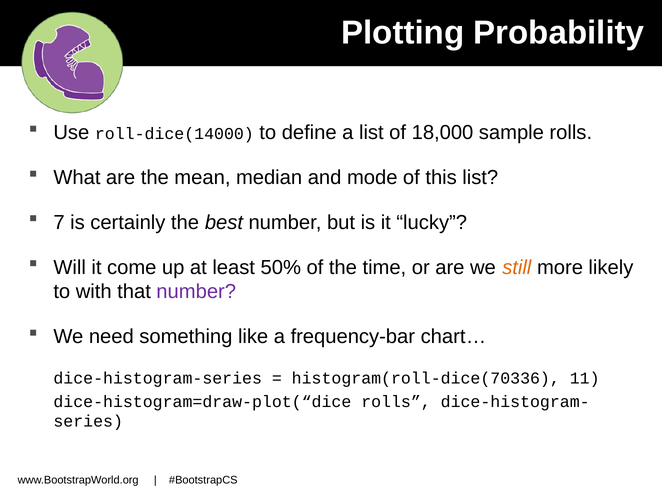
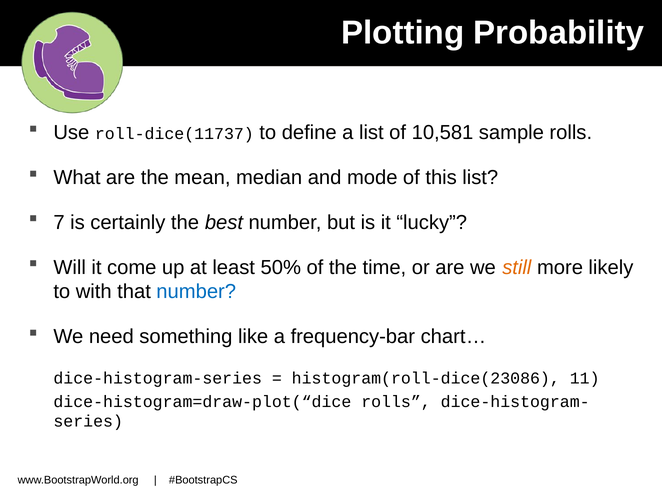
roll-dice(14000: roll-dice(14000 -> roll-dice(11737
18,000: 18,000 -> 10,581
number at (196, 291) colour: purple -> blue
histogram(roll-dice(70336: histogram(roll-dice(70336 -> histogram(roll-dice(23086
